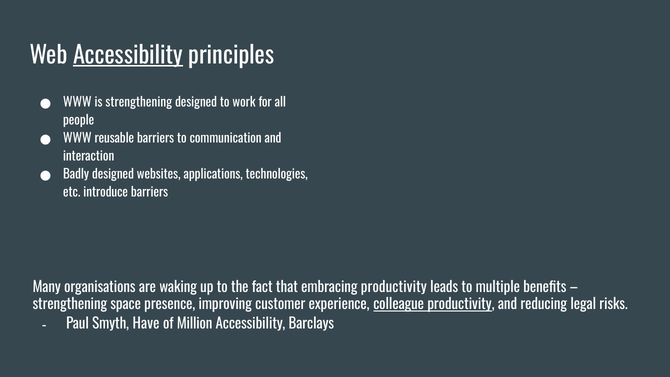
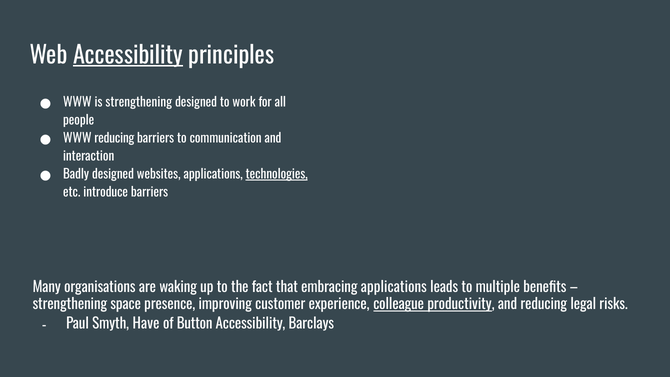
WWW reusable: reusable -> reducing
technologies underline: none -> present
embracing productivity: productivity -> applications
Million: Million -> Button
